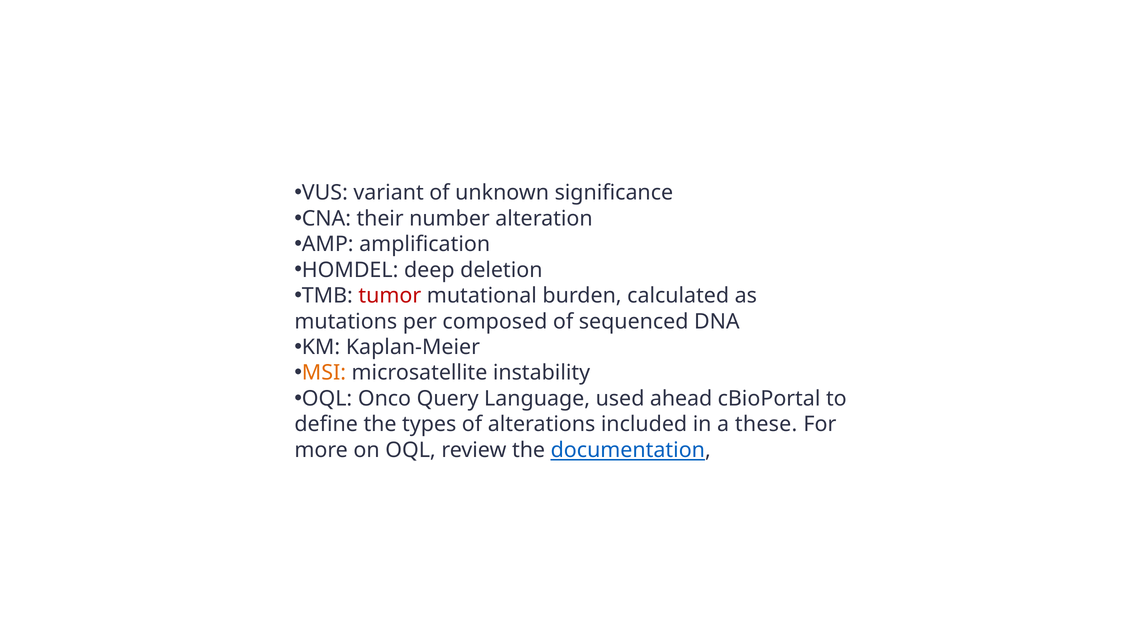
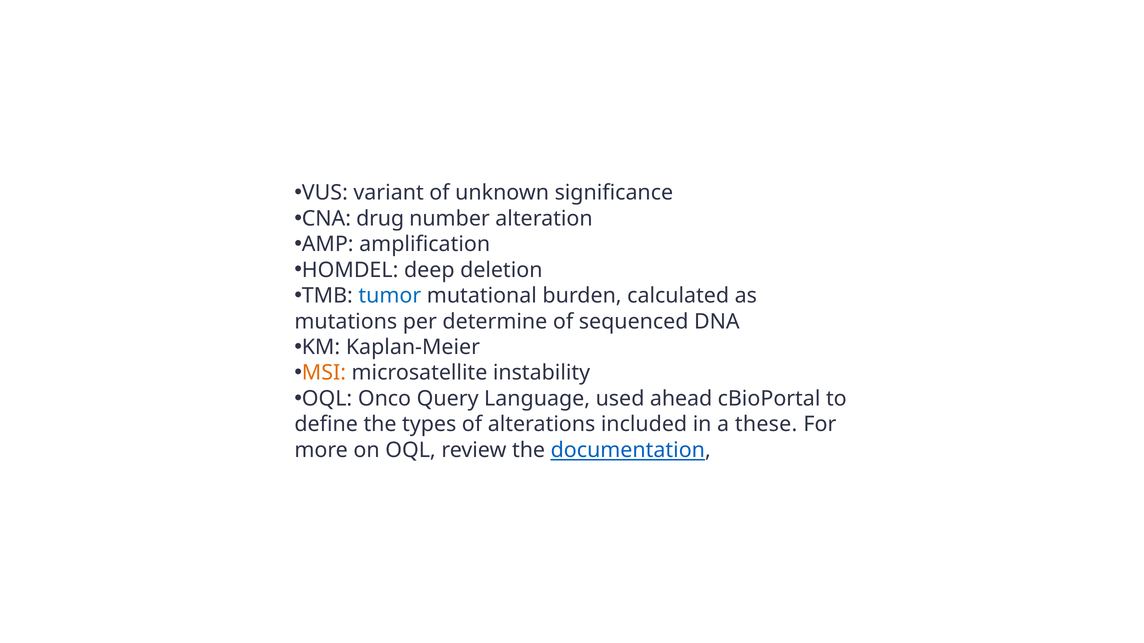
their: their -> drug
tumor colour: red -> blue
composed: composed -> determine
